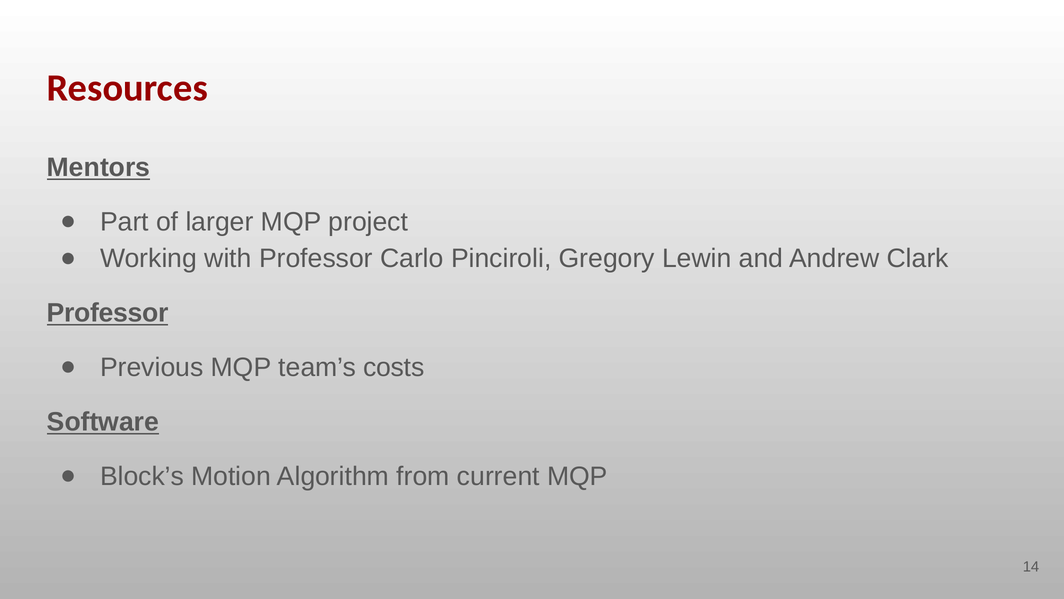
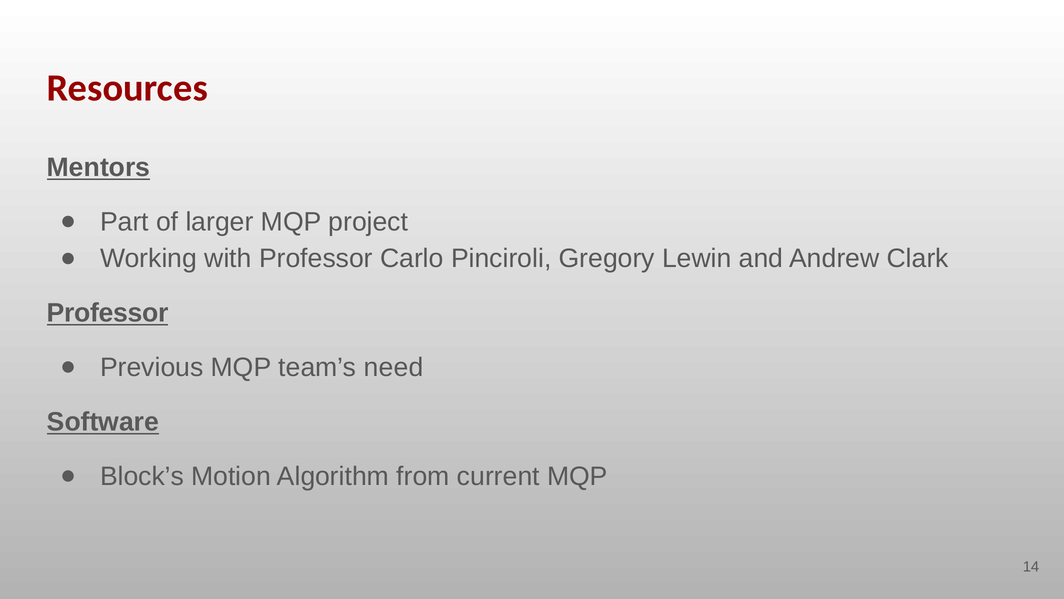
costs: costs -> need
